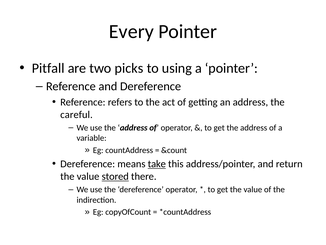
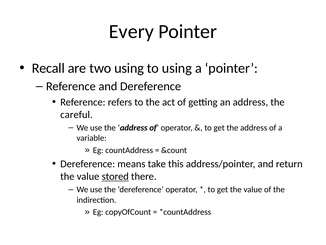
Pitfall: Pitfall -> Recall
two picks: picks -> using
take underline: present -> none
